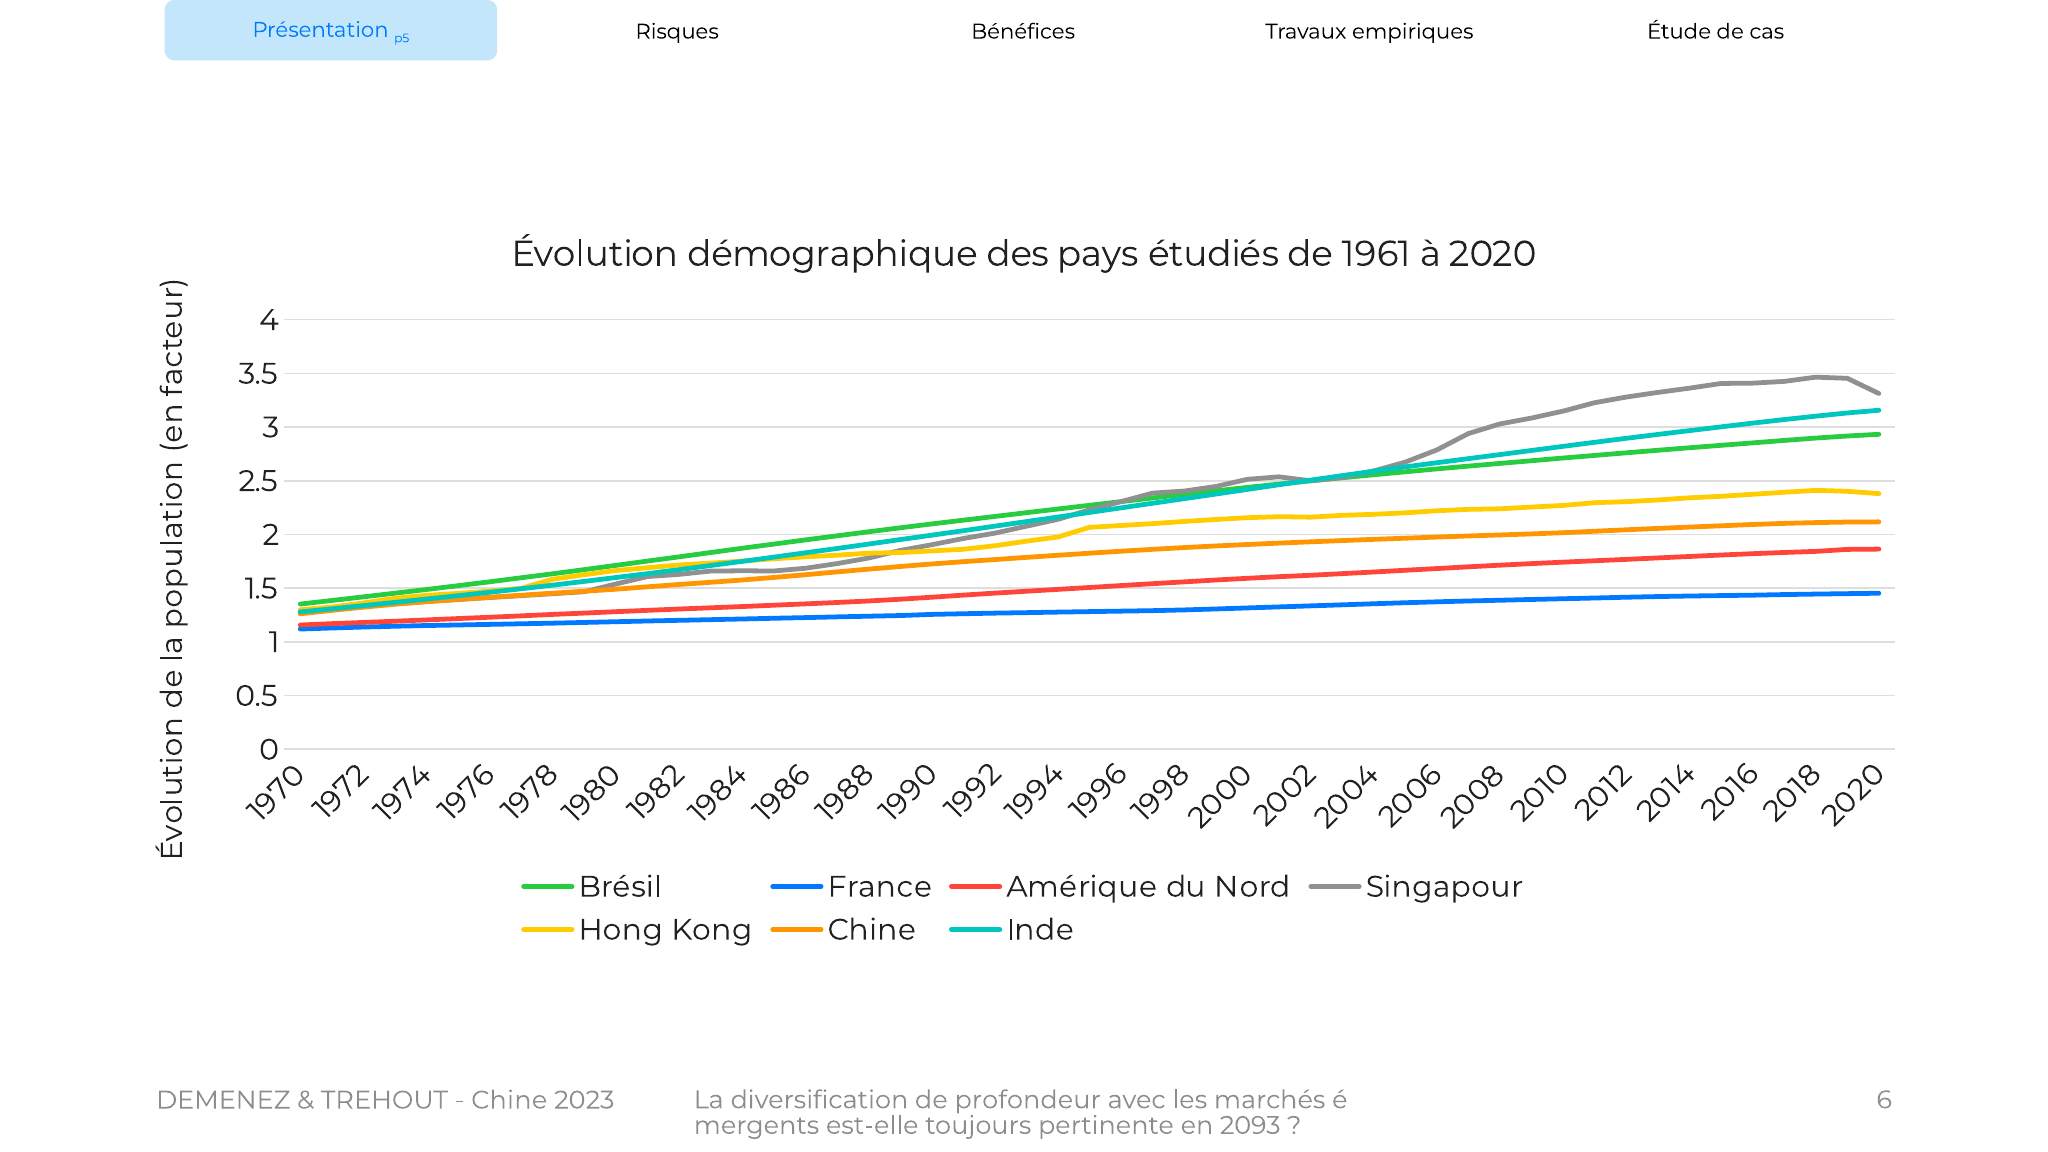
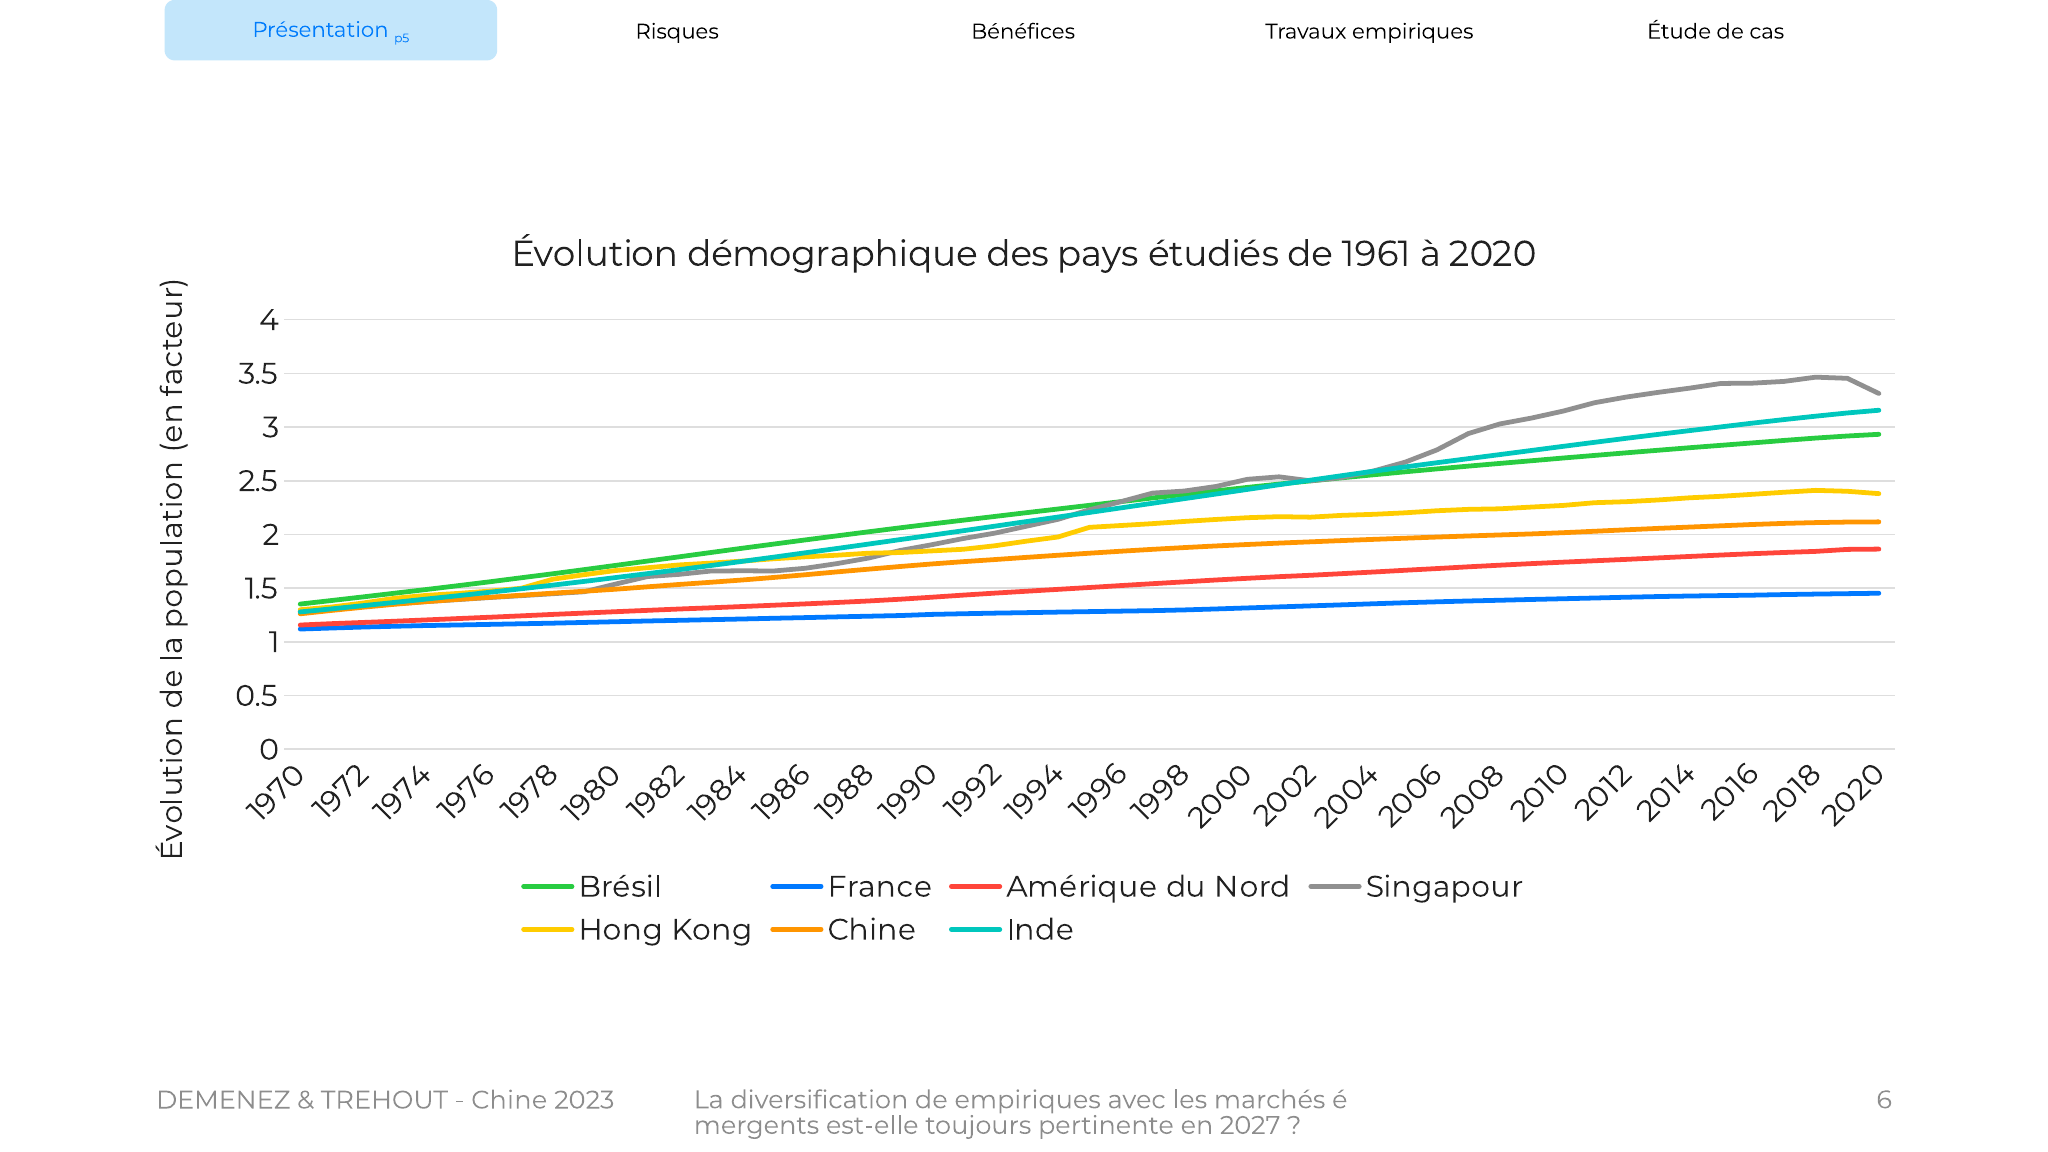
de profondeur: profondeur -> empiriques
2093: 2093 -> 2027
